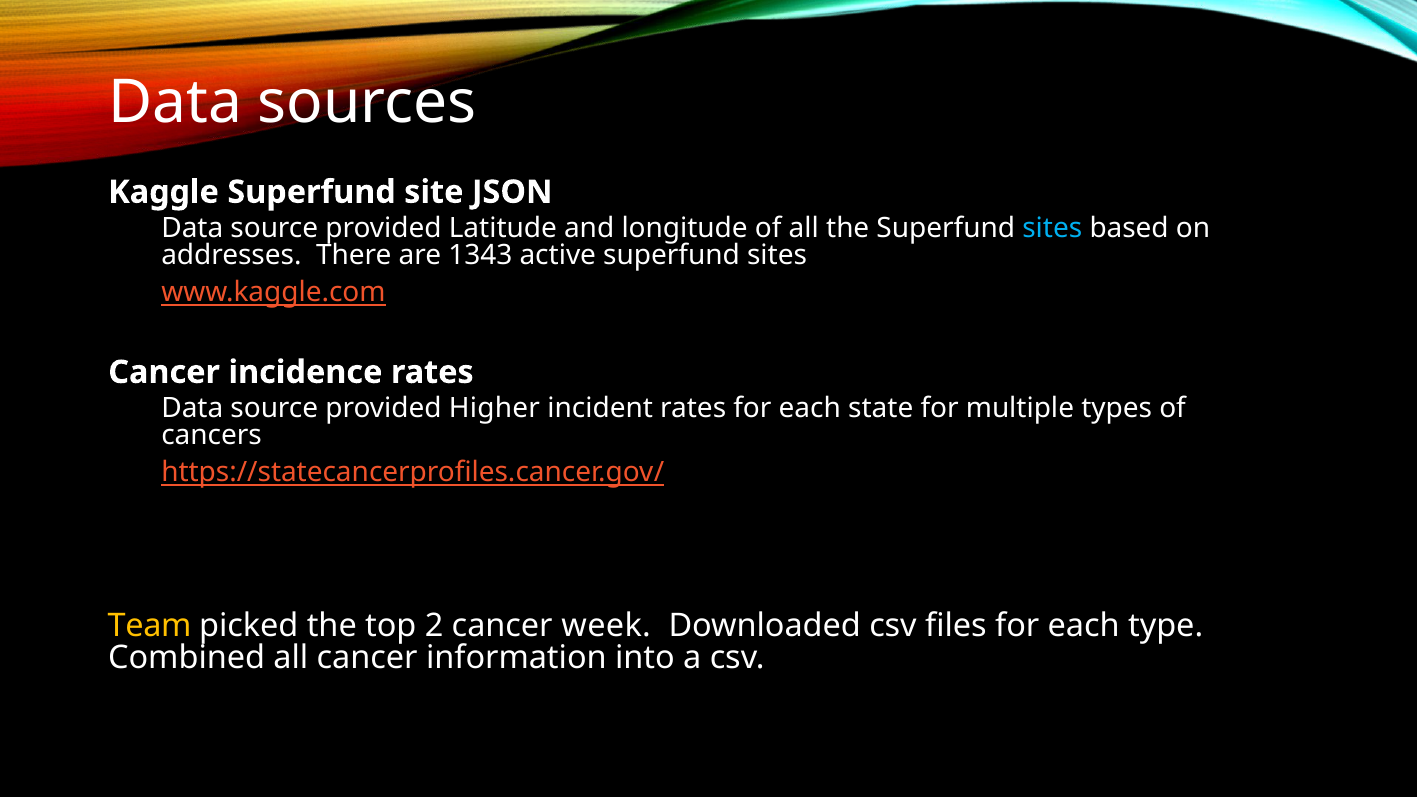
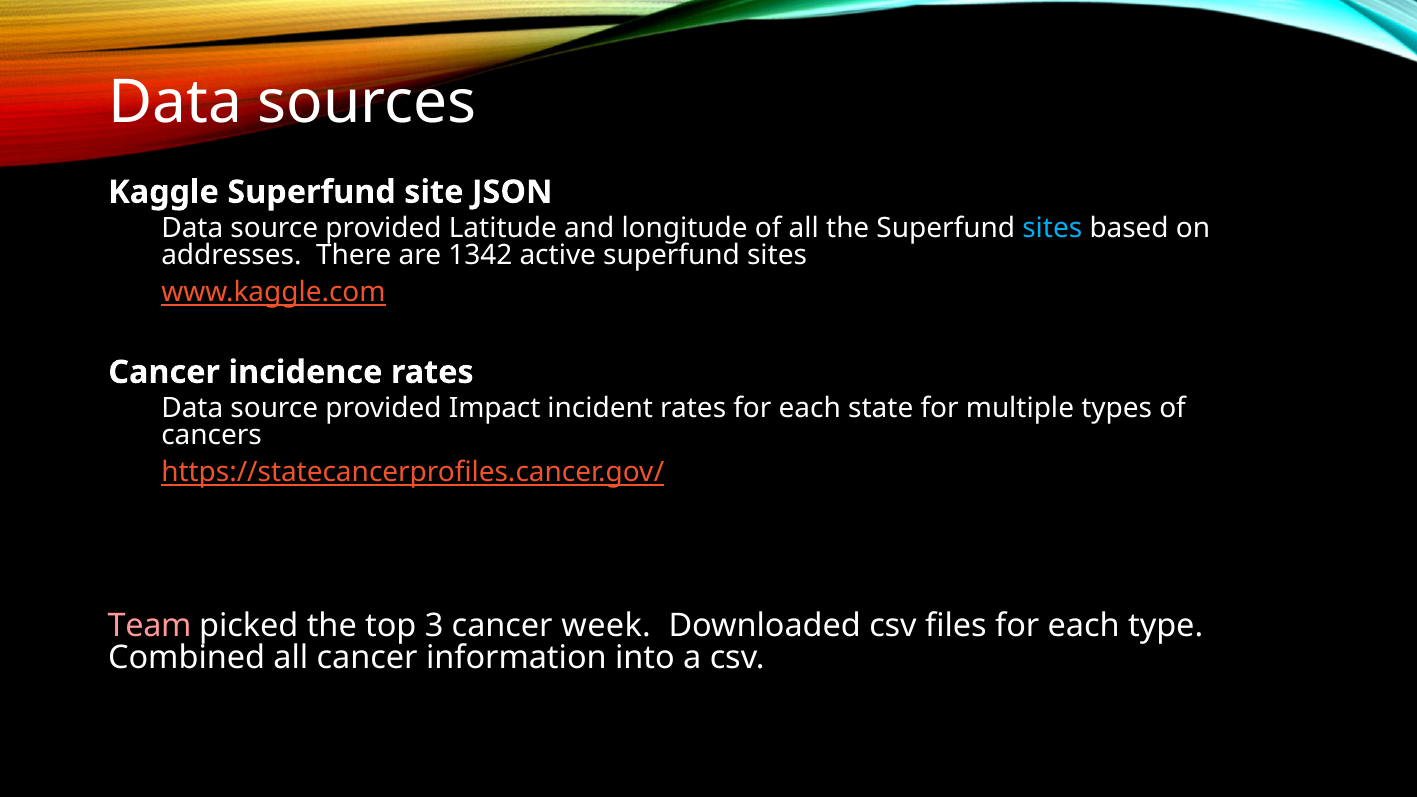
1343: 1343 -> 1342
Higher: Higher -> Impact
Team colour: yellow -> pink
2: 2 -> 3
